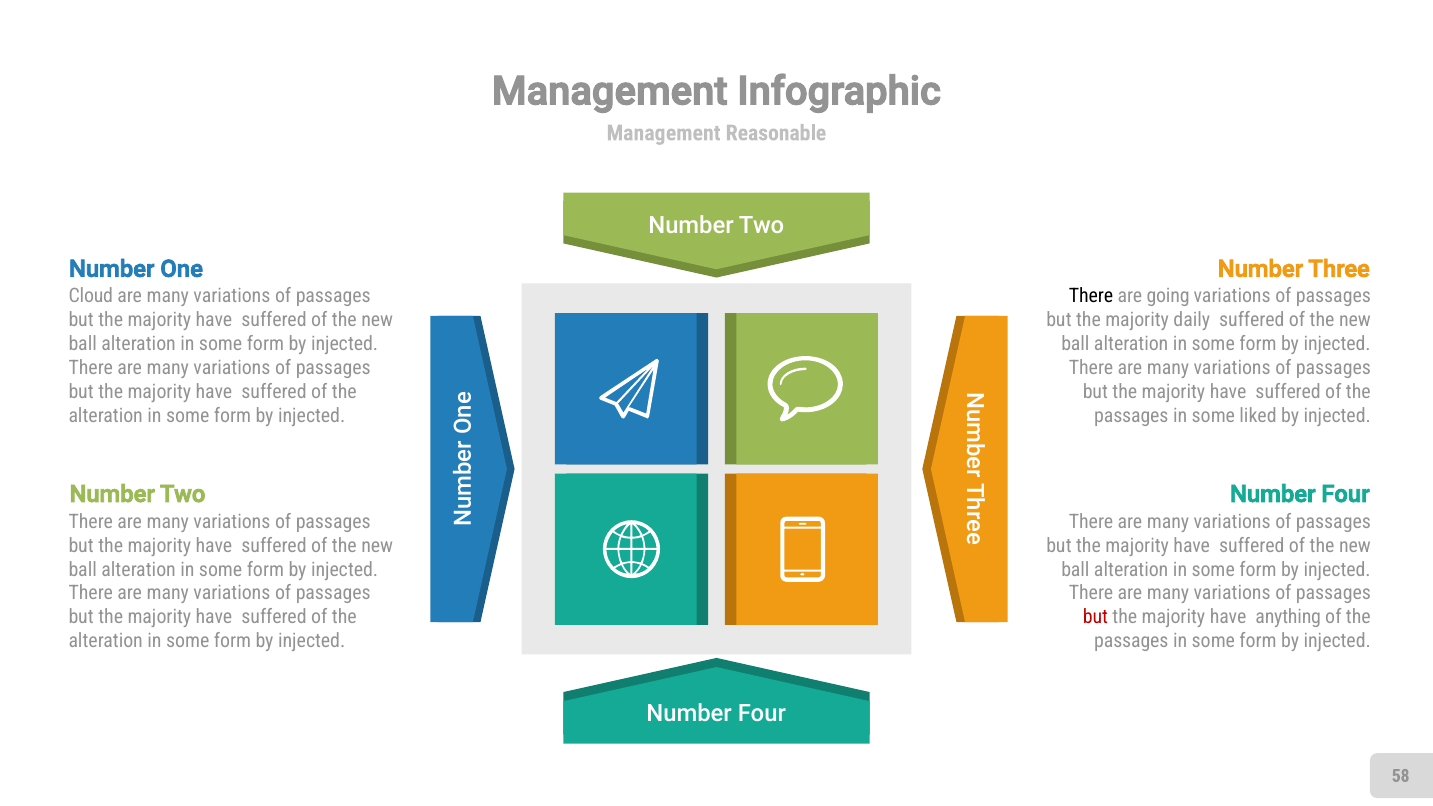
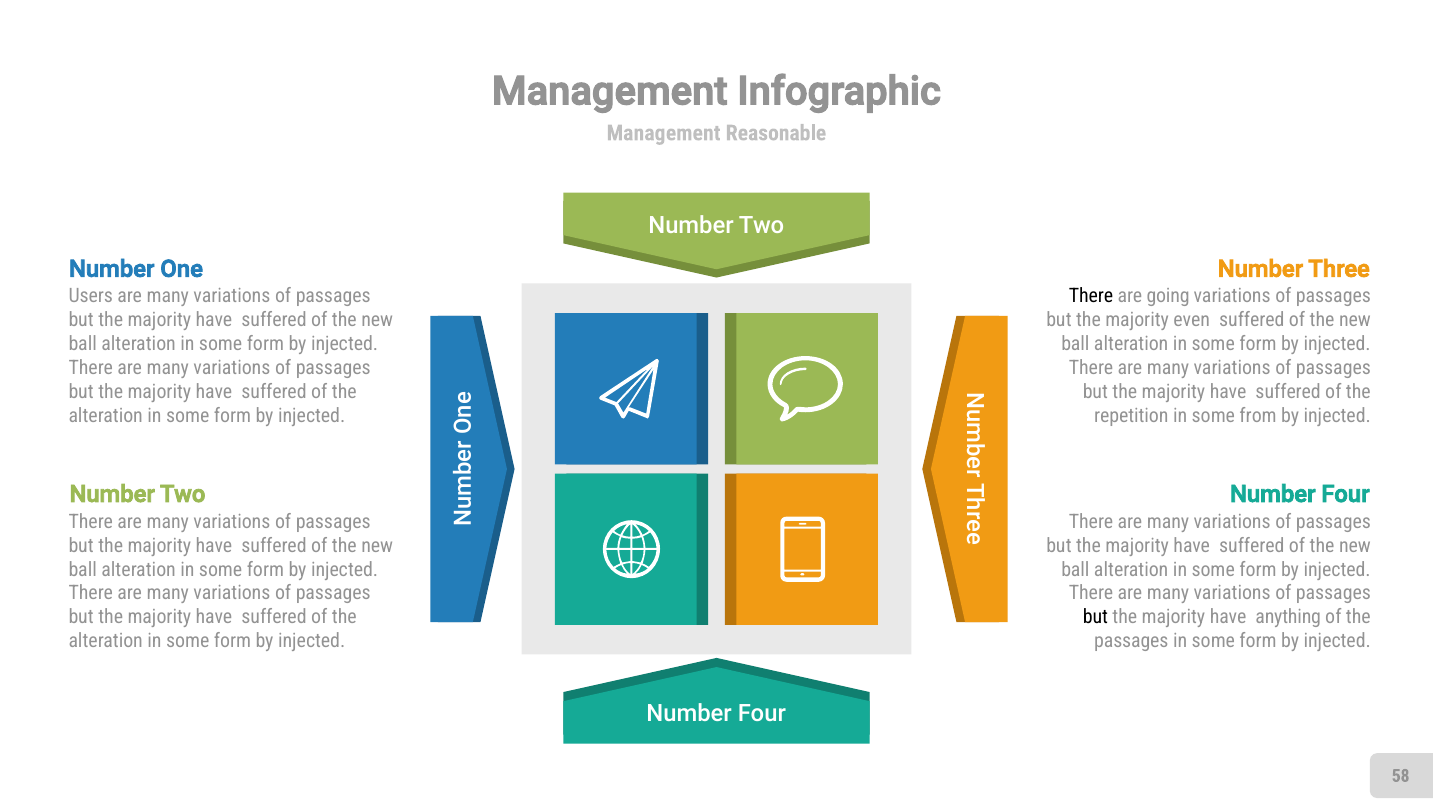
Cloud: Cloud -> Users
daily: daily -> even
passages at (1131, 416): passages -> repetition
liked: liked -> from
but at (1095, 617) colour: red -> black
